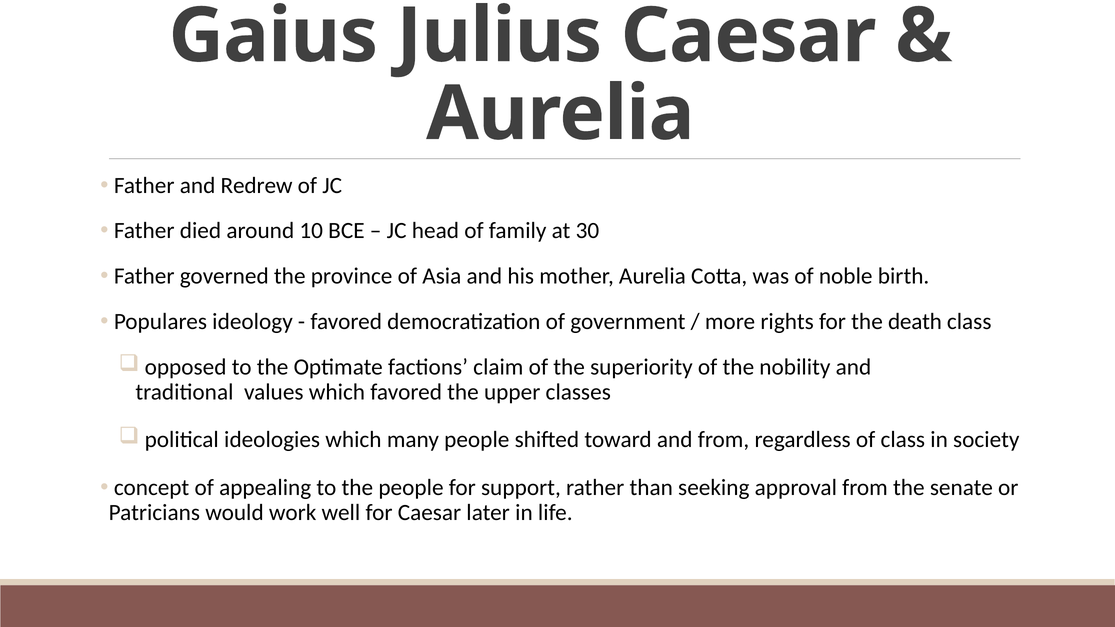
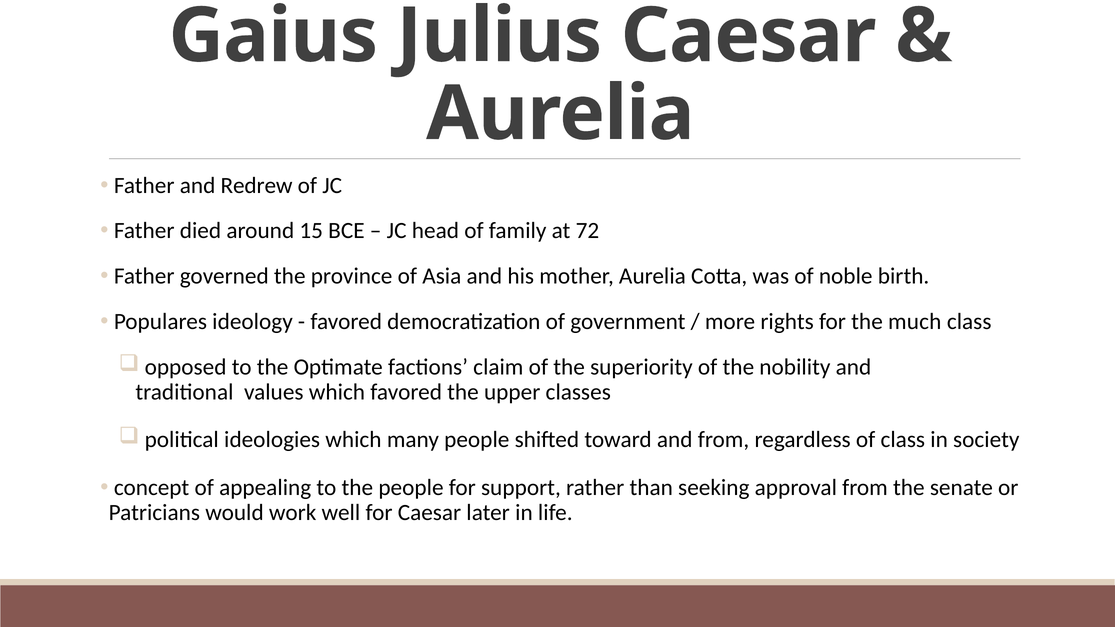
10: 10 -> 15
30: 30 -> 72
death: death -> much
